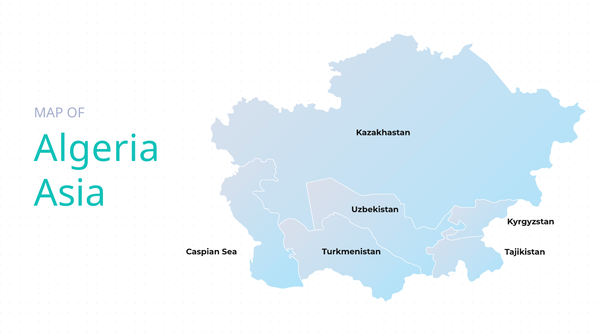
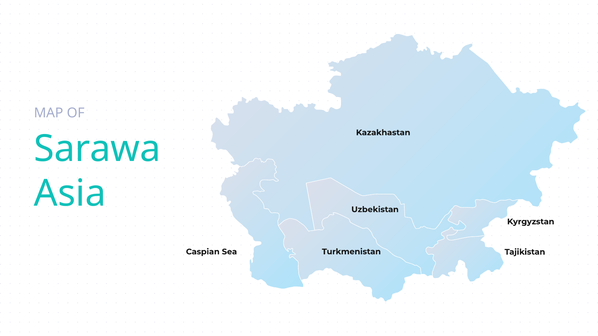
Algeria: Algeria -> Sarawa
